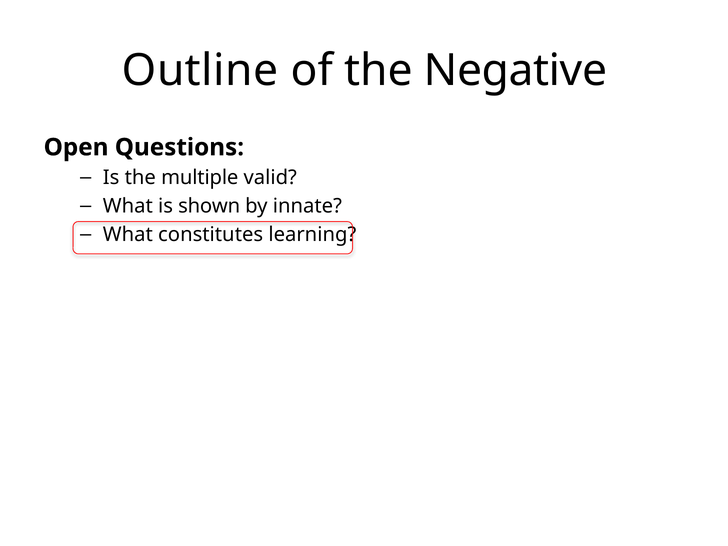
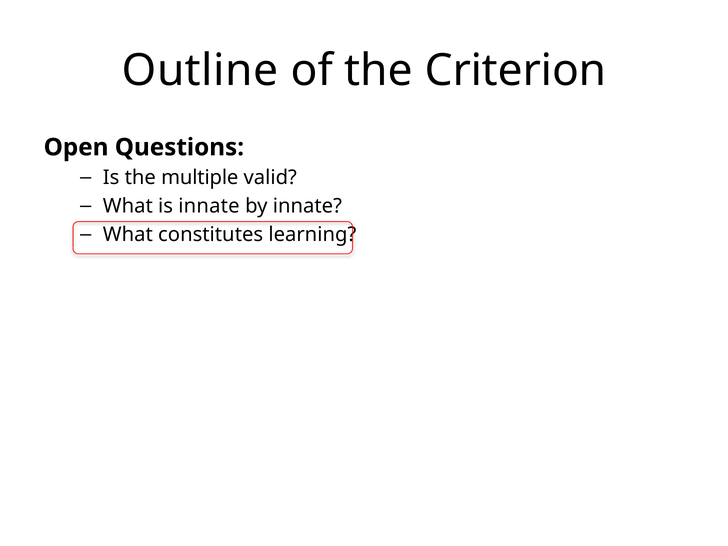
Negative: Negative -> Criterion
is shown: shown -> innate
